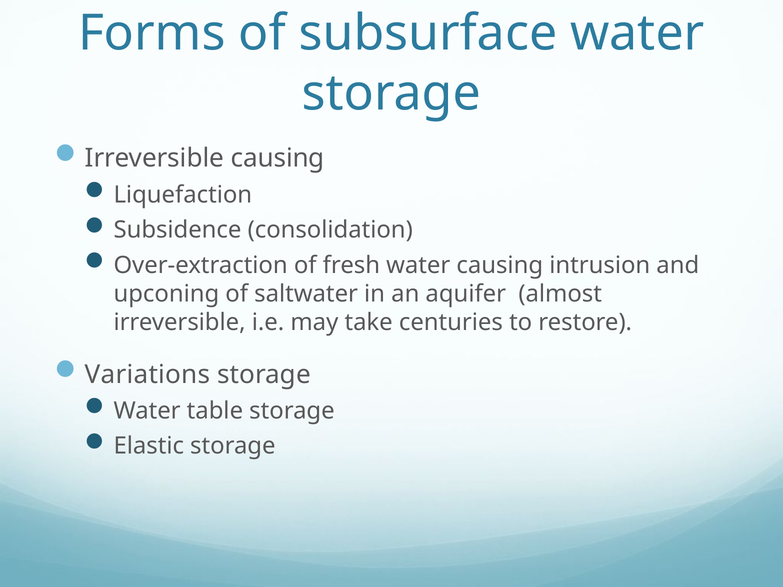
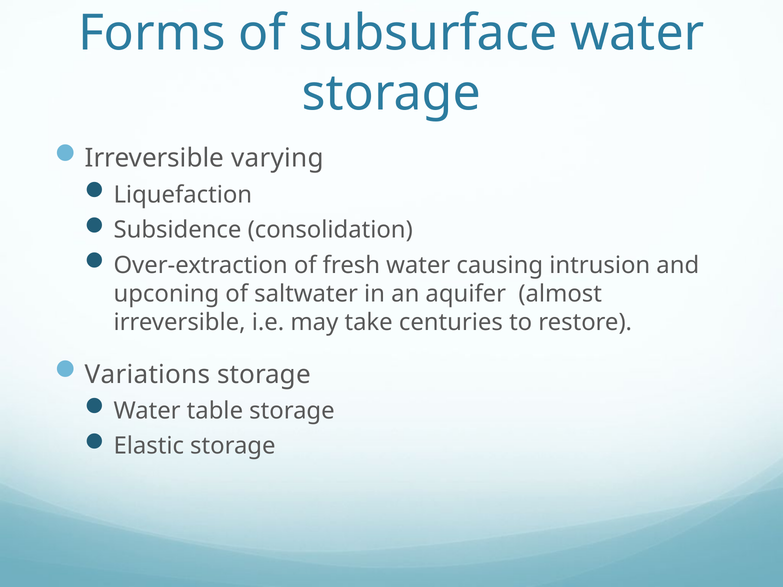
Irreversible causing: causing -> varying
